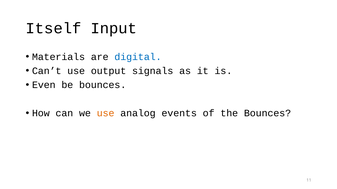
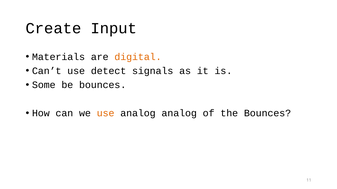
Itself: Itself -> Create
digital colour: blue -> orange
output: output -> detect
Even: Even -> Some
analog events: events -> analog
